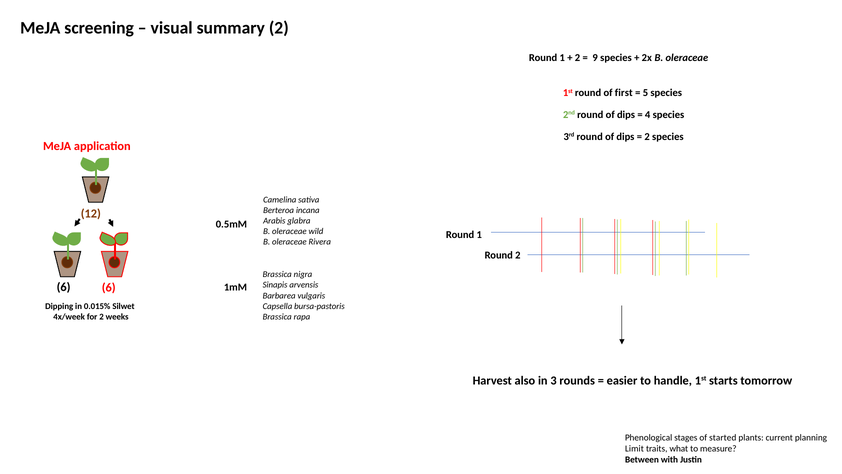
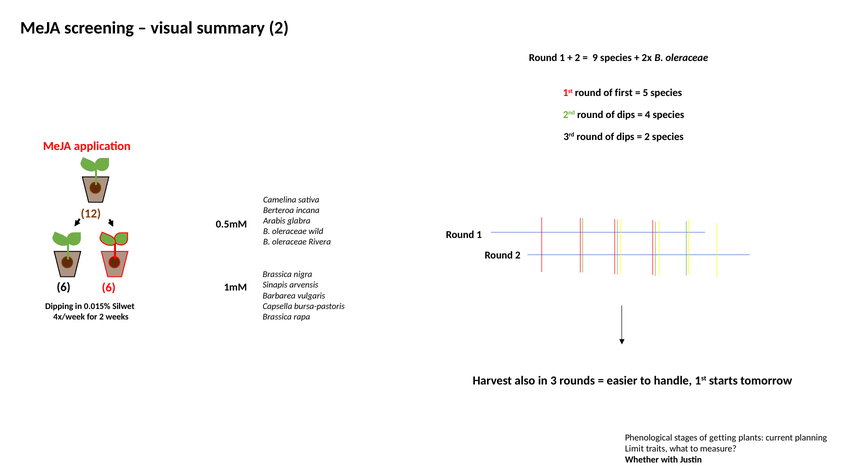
started: started -> getting
Between: Between -> Whether
